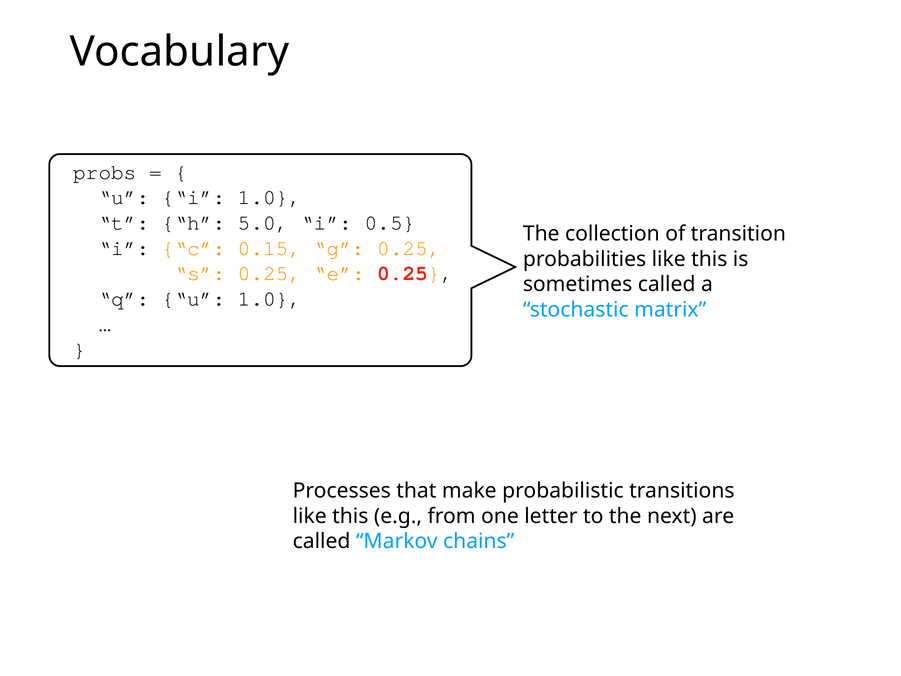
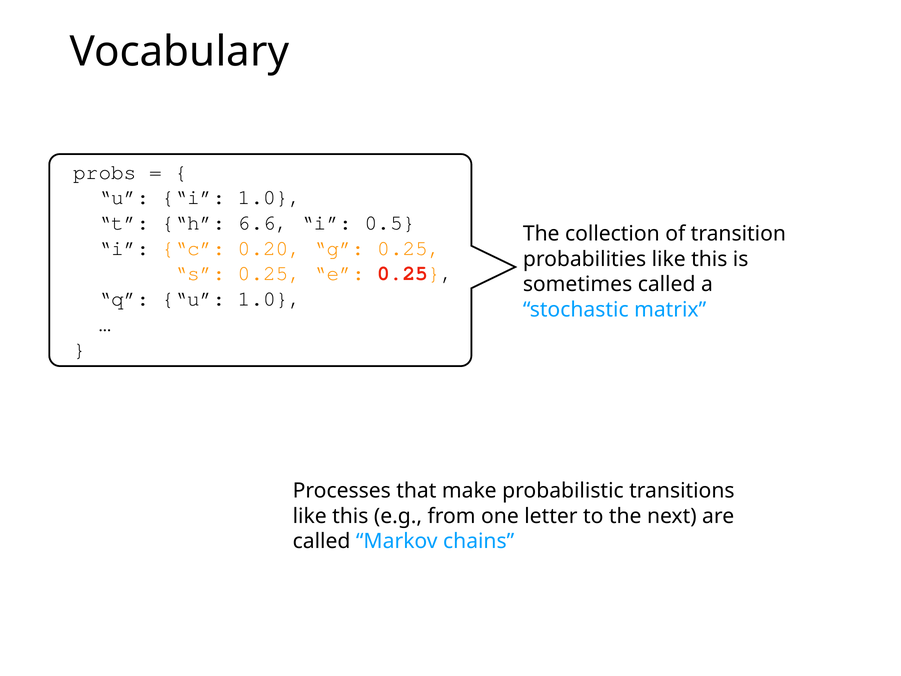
5.0: 5.0 -> 6.6
0.15: 0.15 -> 0.20
